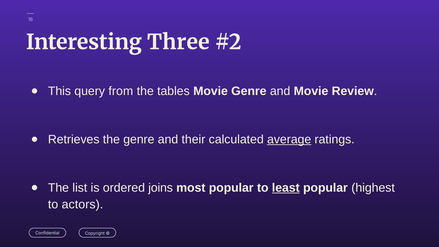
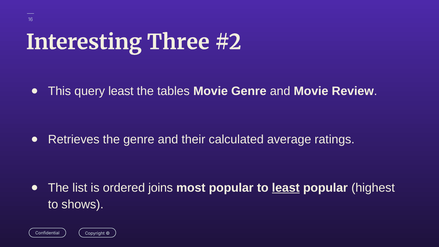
query from: from -> least
average underline: present -> none
actors: actors -> shows
